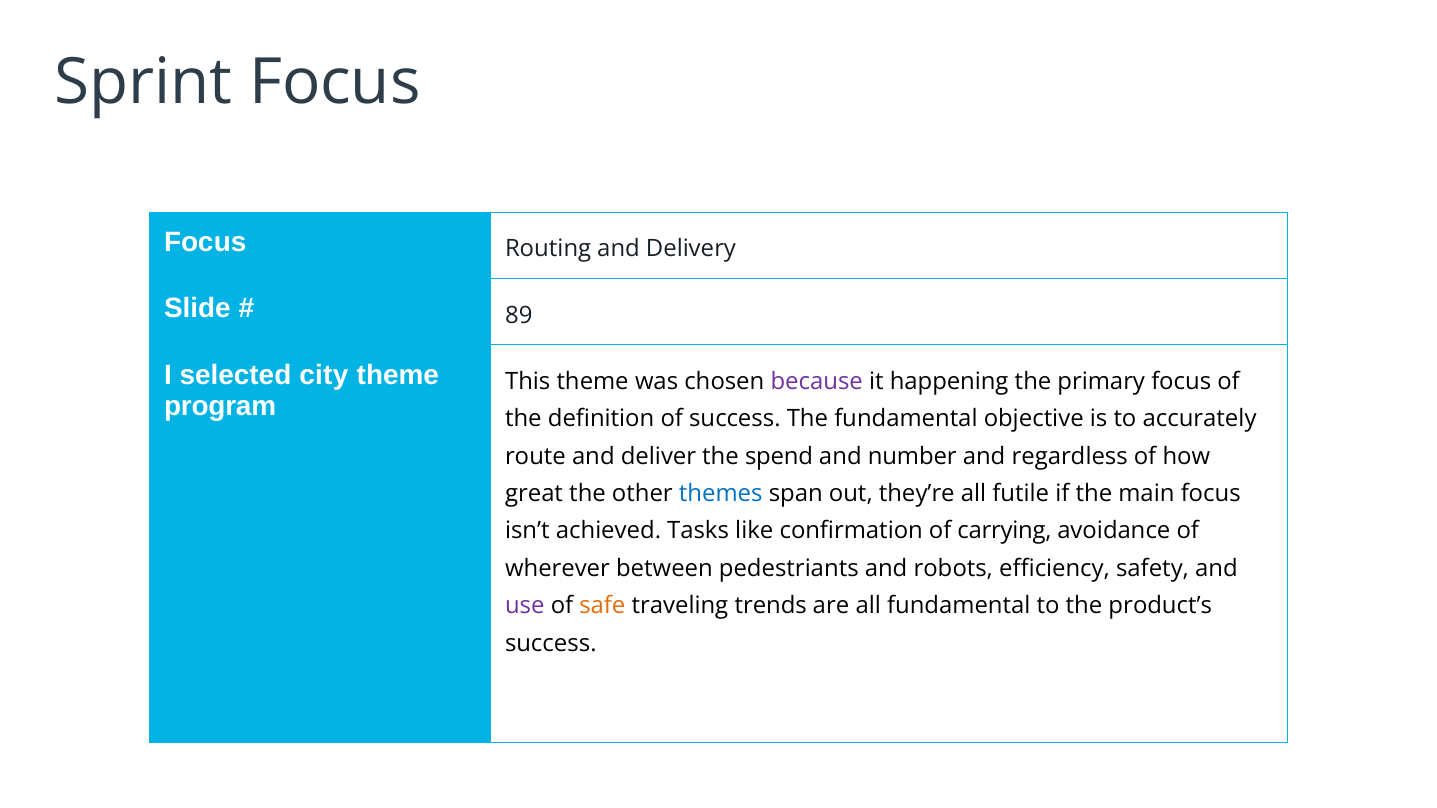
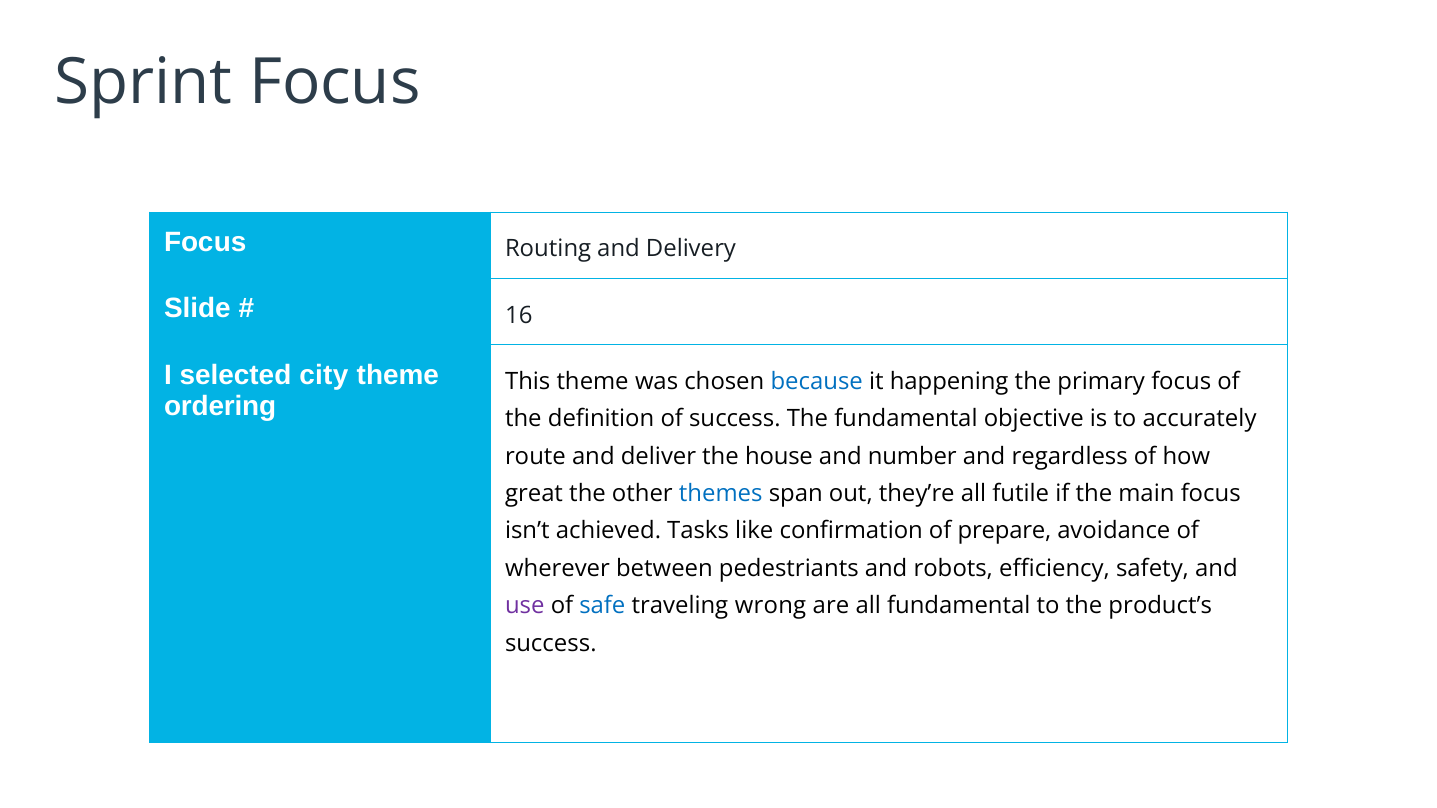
89: 89 -> 16
because colour: purple -> blue
program: program -> ordering
spend: spend -> house
carrying: carrying -> prepare
safe colour: orange -> blue
trends: trends -> wrong
